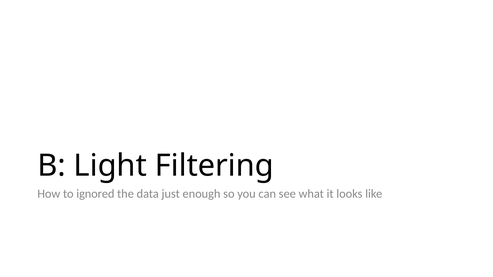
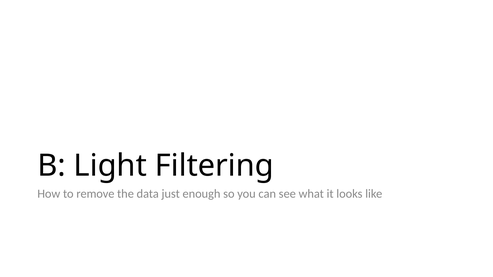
ignored: ignored -> remove
